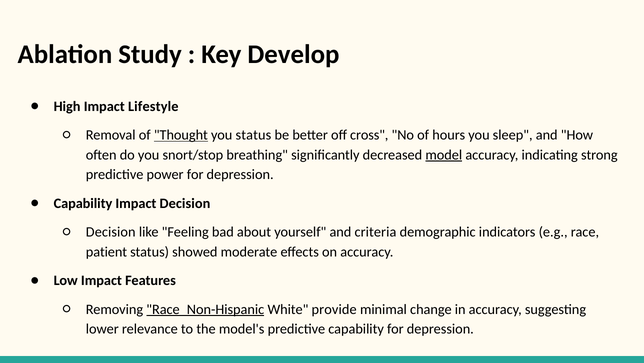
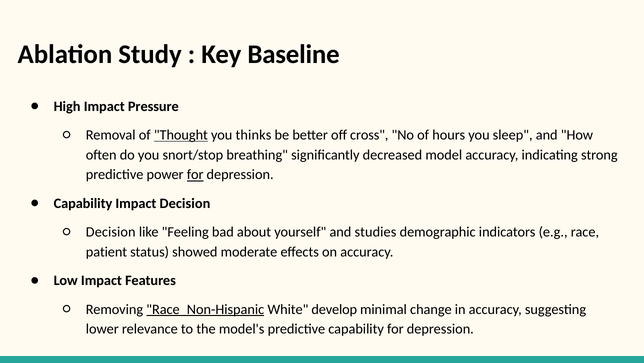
Develop: Develop -> Baseline
Lifestyle: Lifestyle -> Pressure
you status: status -> thinks
model underline: present -> none
for at (195, 174) underline: none -> present
criteria: criteria -> studies
provide: provide -> develop
